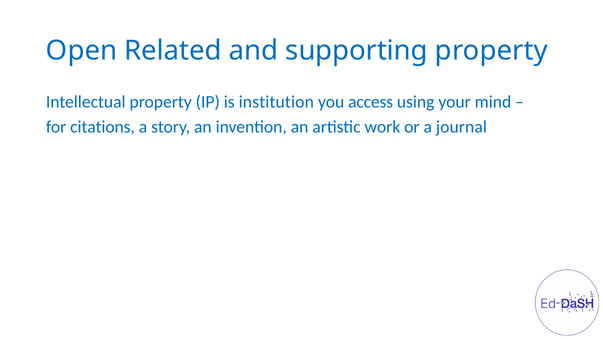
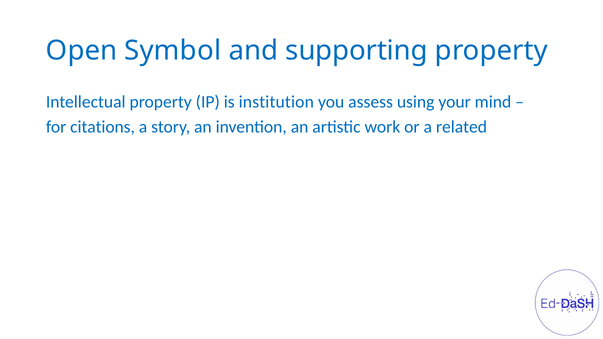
Related: Related -> Symbol
access: access -> assess
journal: journal -> related
